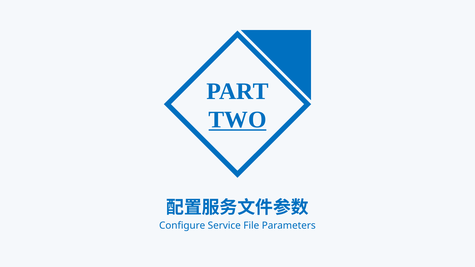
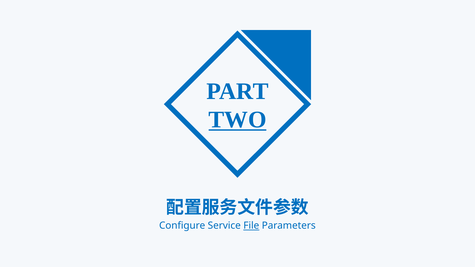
File underline: none -> present
